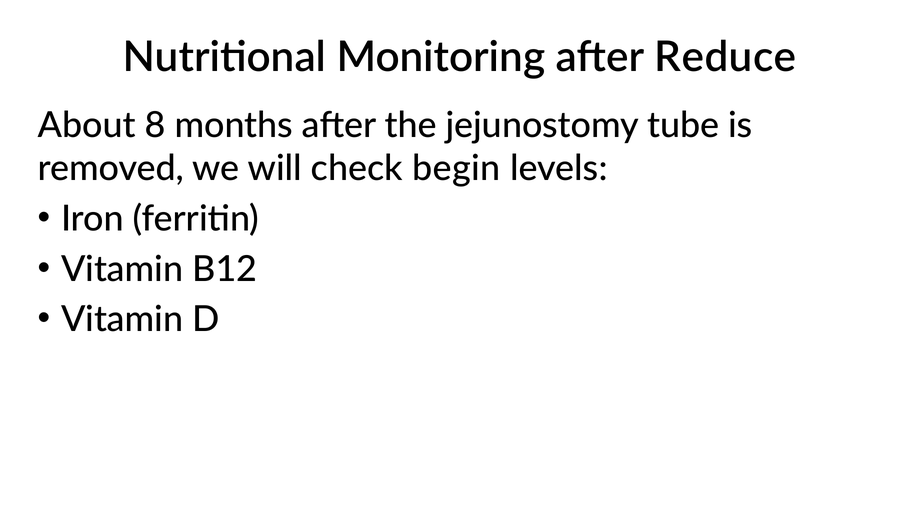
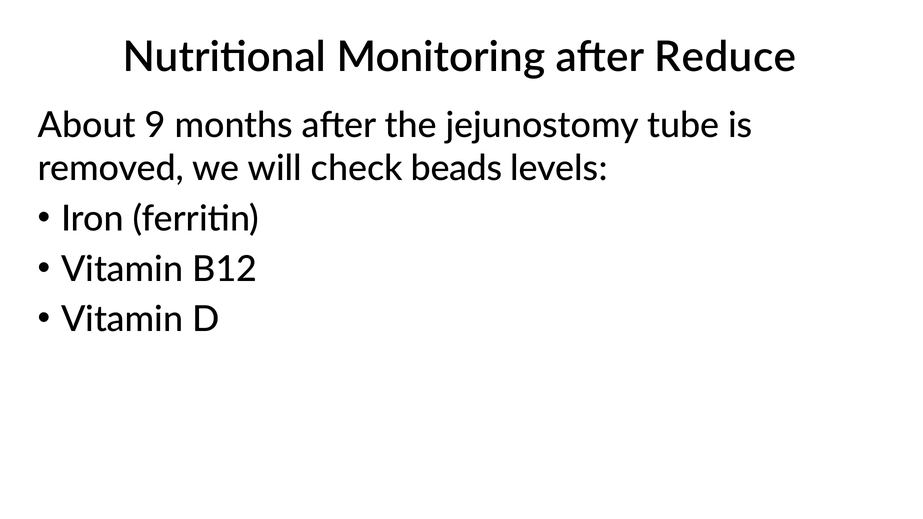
8: 8 -> 9
begin: begin -> beads
